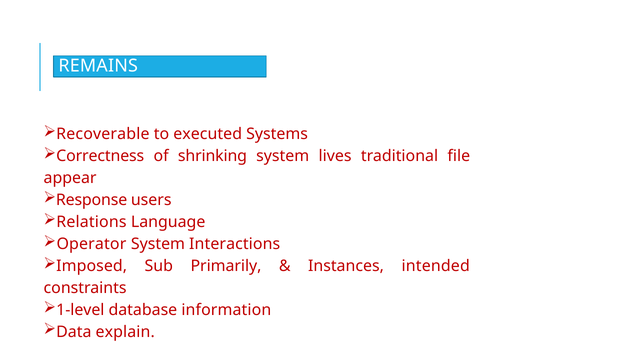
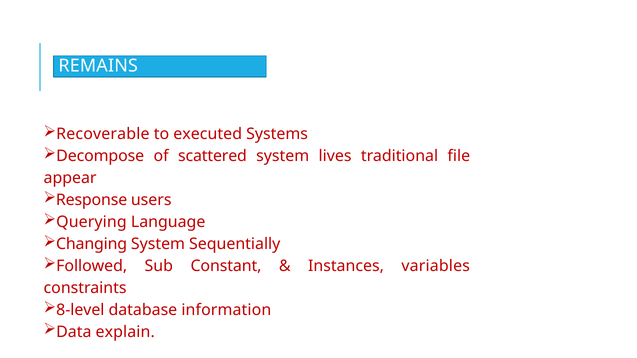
Correctness: Correctness -> Decompose
shrinking: shrinking -> scattered
Relations: Relations -> Querying
Operator: Operator -> Changing
Interactions: Interactions -> Sequentially
Imposed: Imposed -> Followed
Primarily: Primarily -> Constant
intended: intended -> variables
1-level: 1-level -> 8-level
